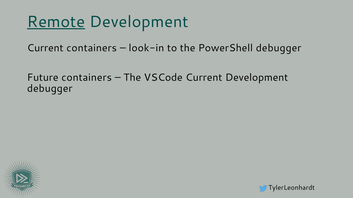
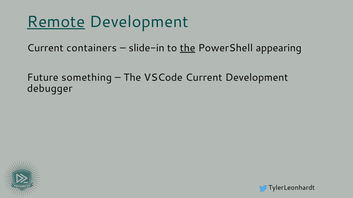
look-in: look-in -> slide-in
the at (188, 48) underline: none -> present
PowerShell debugger: debugger -> appearing
Future containers: containers -> something
